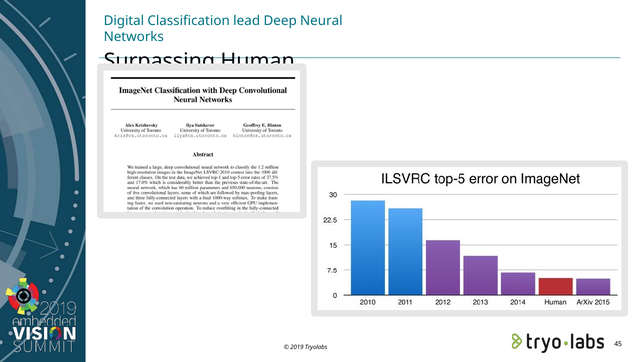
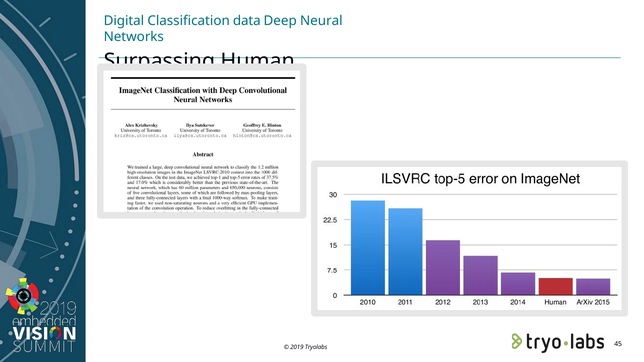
lead: lead -> data
